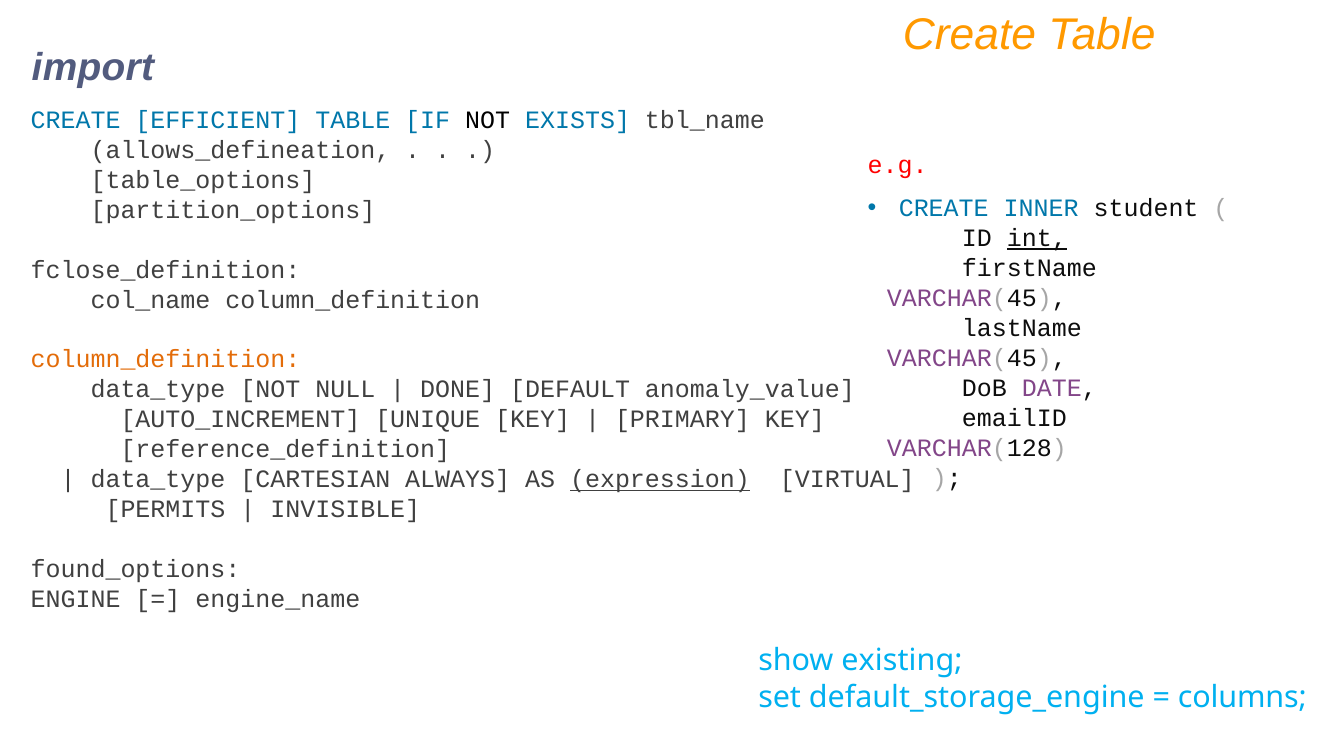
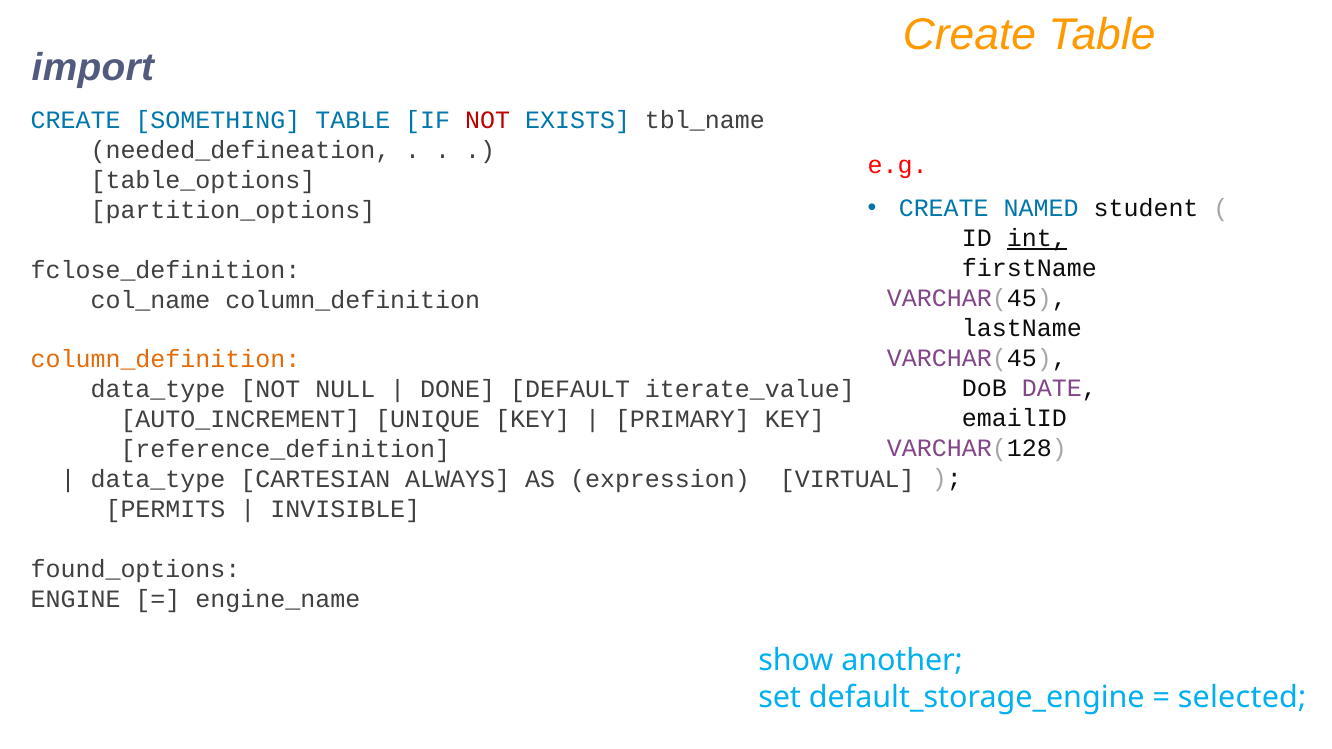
EFFICIENT: EFFICIENT -> SOMETHING
NOT at (488, 120) colour: black -> red
allows_defineation: allows_defineation -> needed_defineation
INNER: INNER -> NAMED
anomaly_value: anomaly_value -> iterate_value
expression underline: present -> none
existing: existing -> another
columns: columns -> selected
